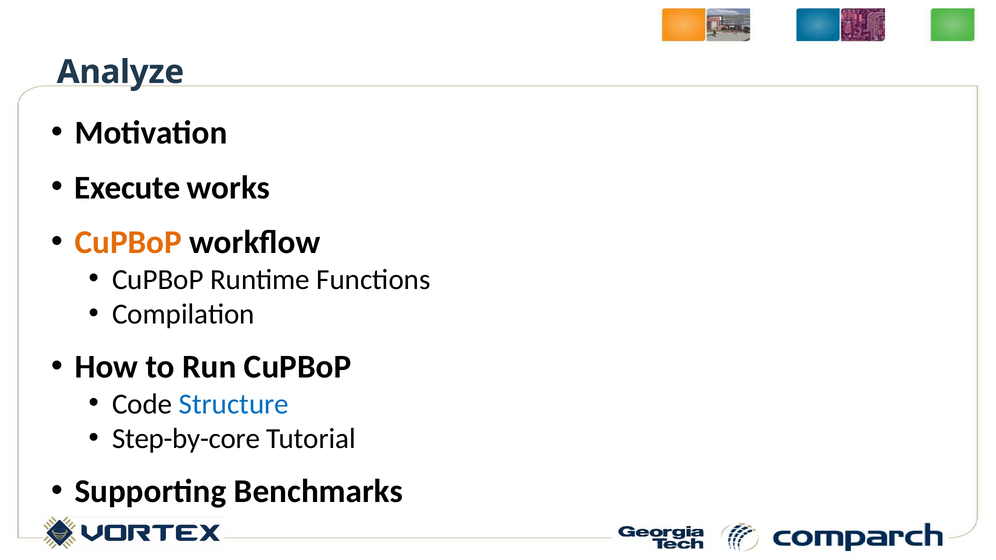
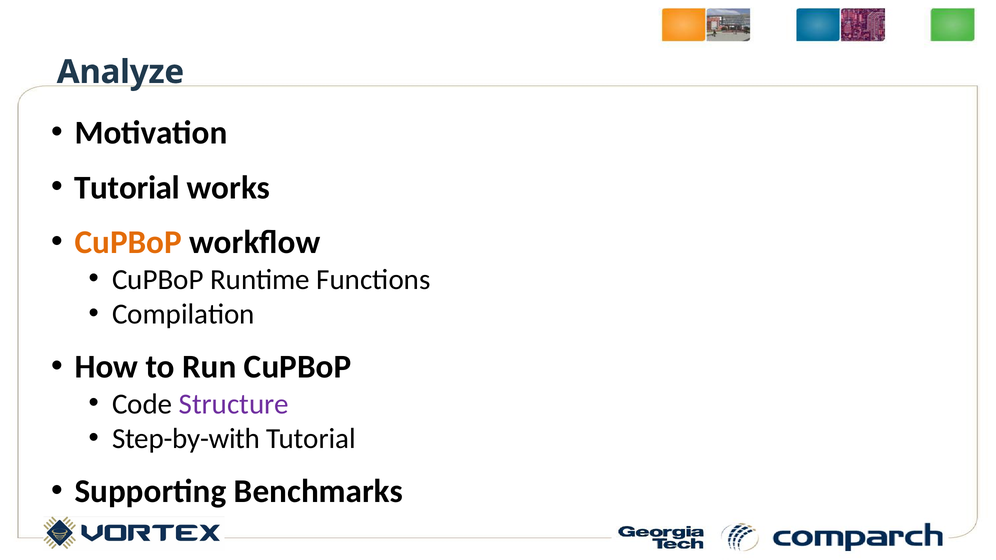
Execute at (127, 188): Execute -> Tutorial
Structure colour: blue -> purple
Step-by-core: Step-by-core -> Step-by-with
